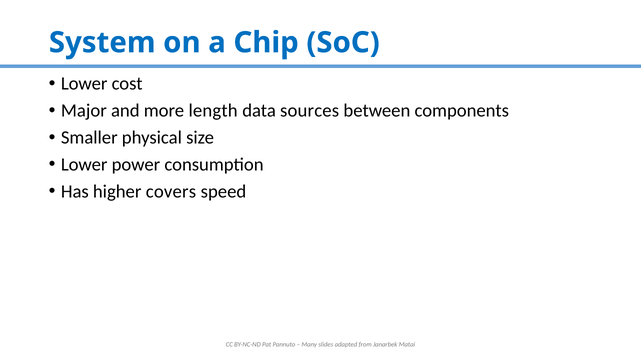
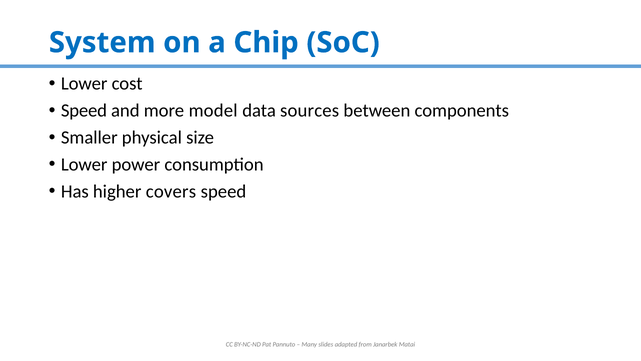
Major at (84, 111): Major -> Speed
length: length -> model
